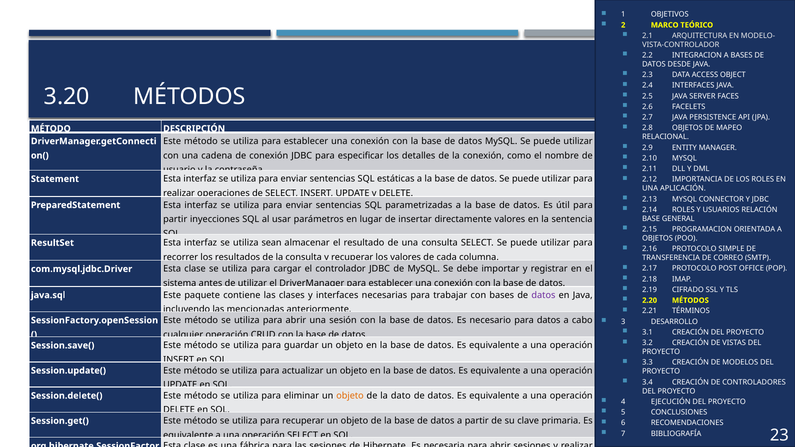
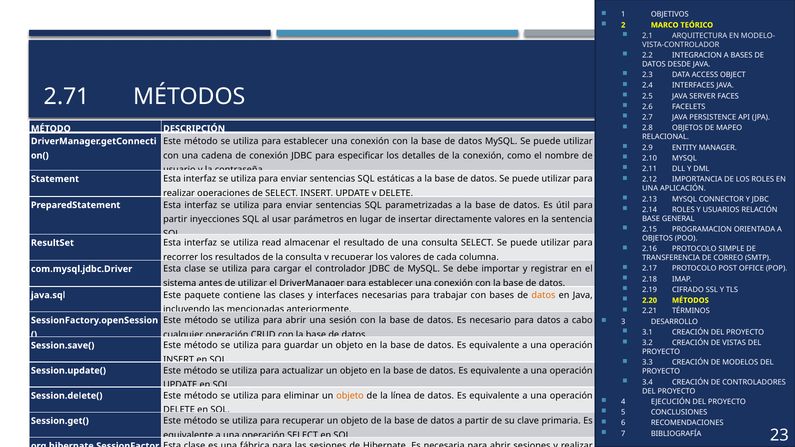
3.20: 3.20 -> 2.71
sean: sean -> read
datos at (543, 295) colour: purple -> orange
dato: dato -> línea
